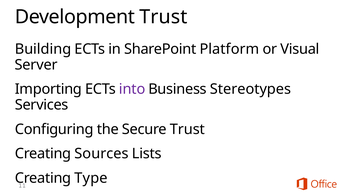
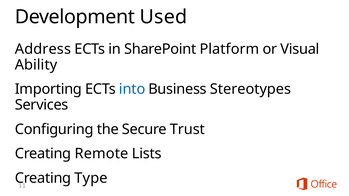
Development Trust: Trust -> Used
Building: Building -> Address
Server: Server -> Ability
into colour: purple -> blue
Sources: Sources -> Remote
